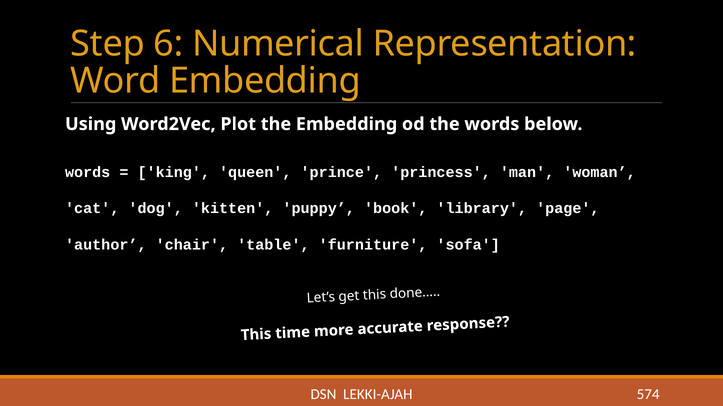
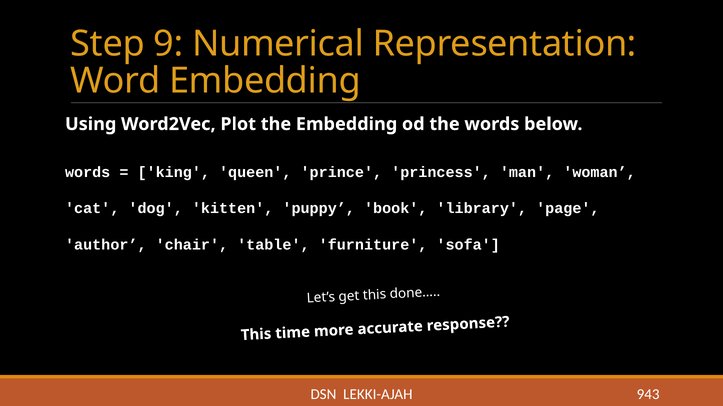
6: 6 -> 9
574: 574 -> 943
